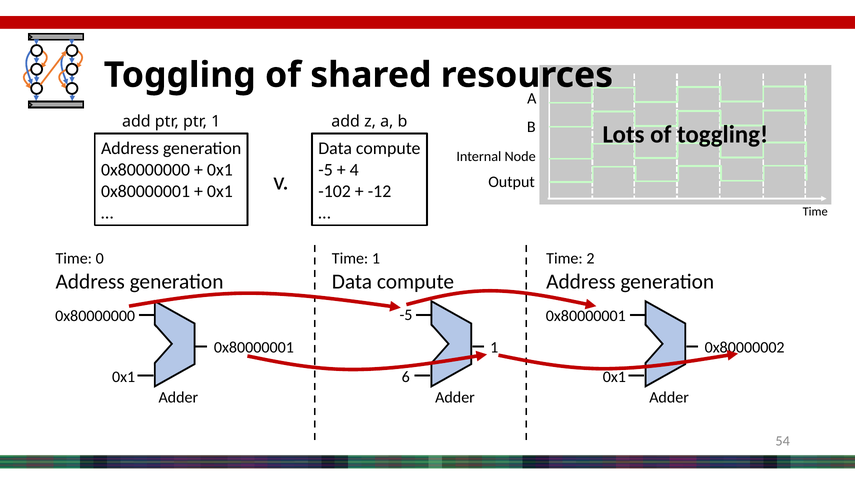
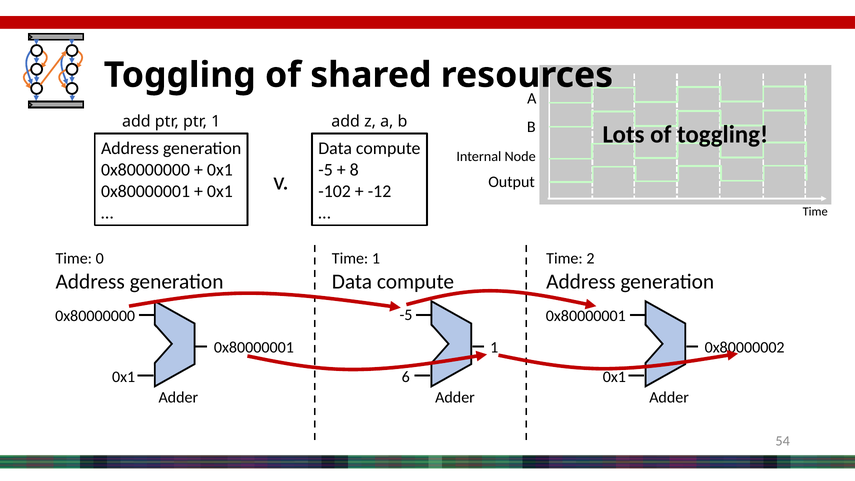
4: 4 -> 8
